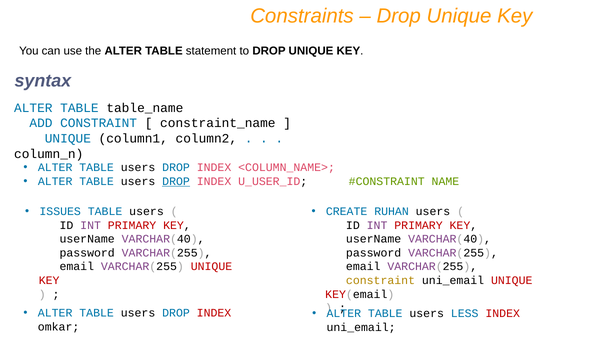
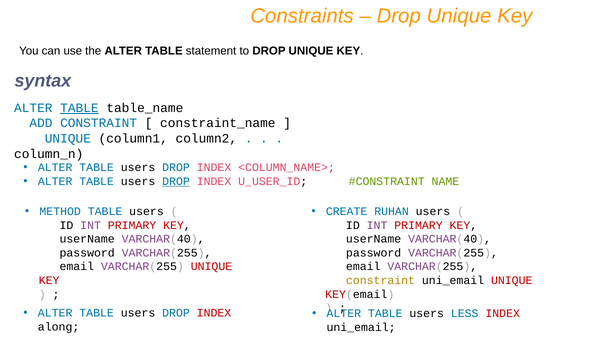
TABLE at (79, 108) underline: none -> present
ISSUES: ISSUES -> METHOD
omkar: omkar -> along
